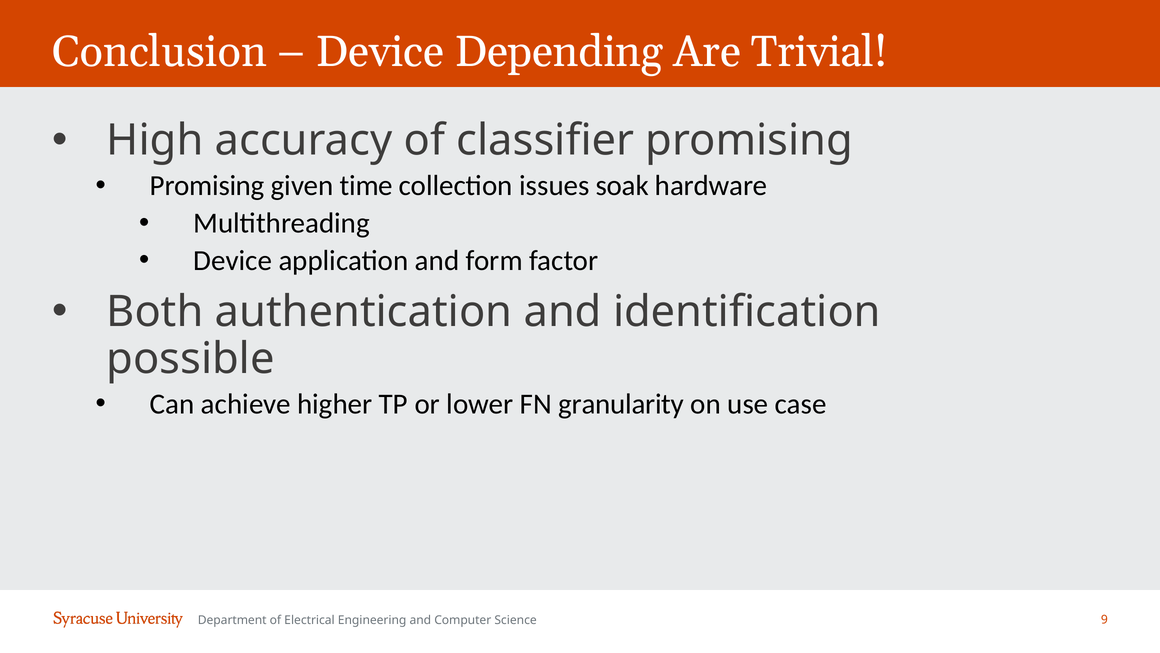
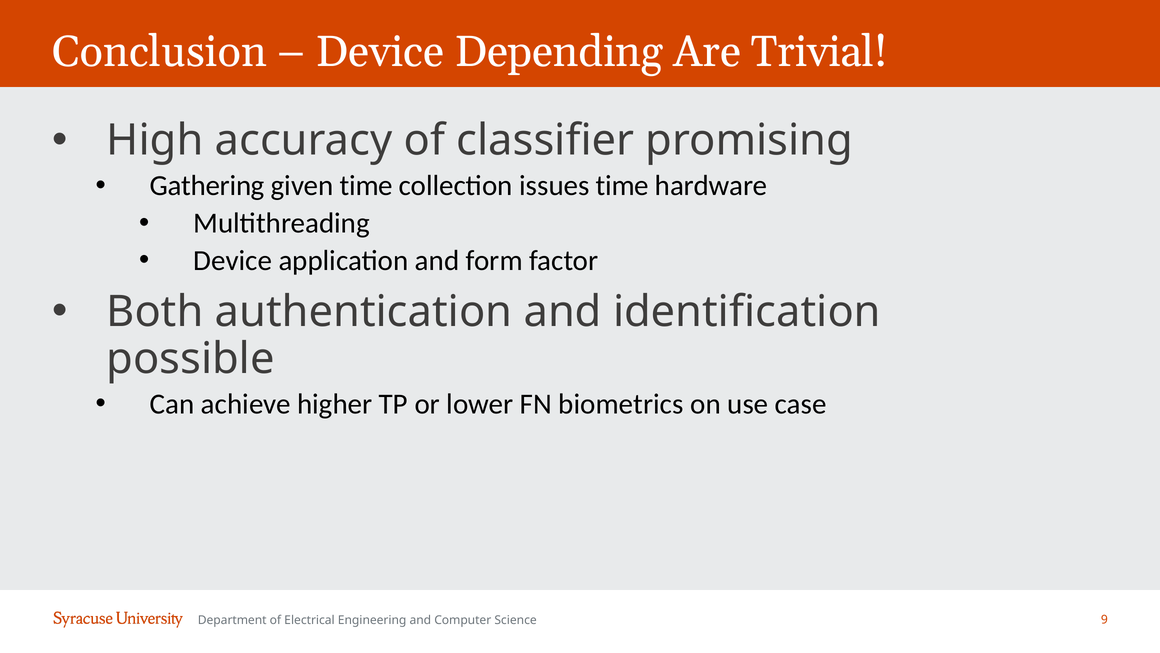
Promising at (207, 186): Promising -> Gathering
issues soak: soak -> time
granularity: granularity -> biometrics
